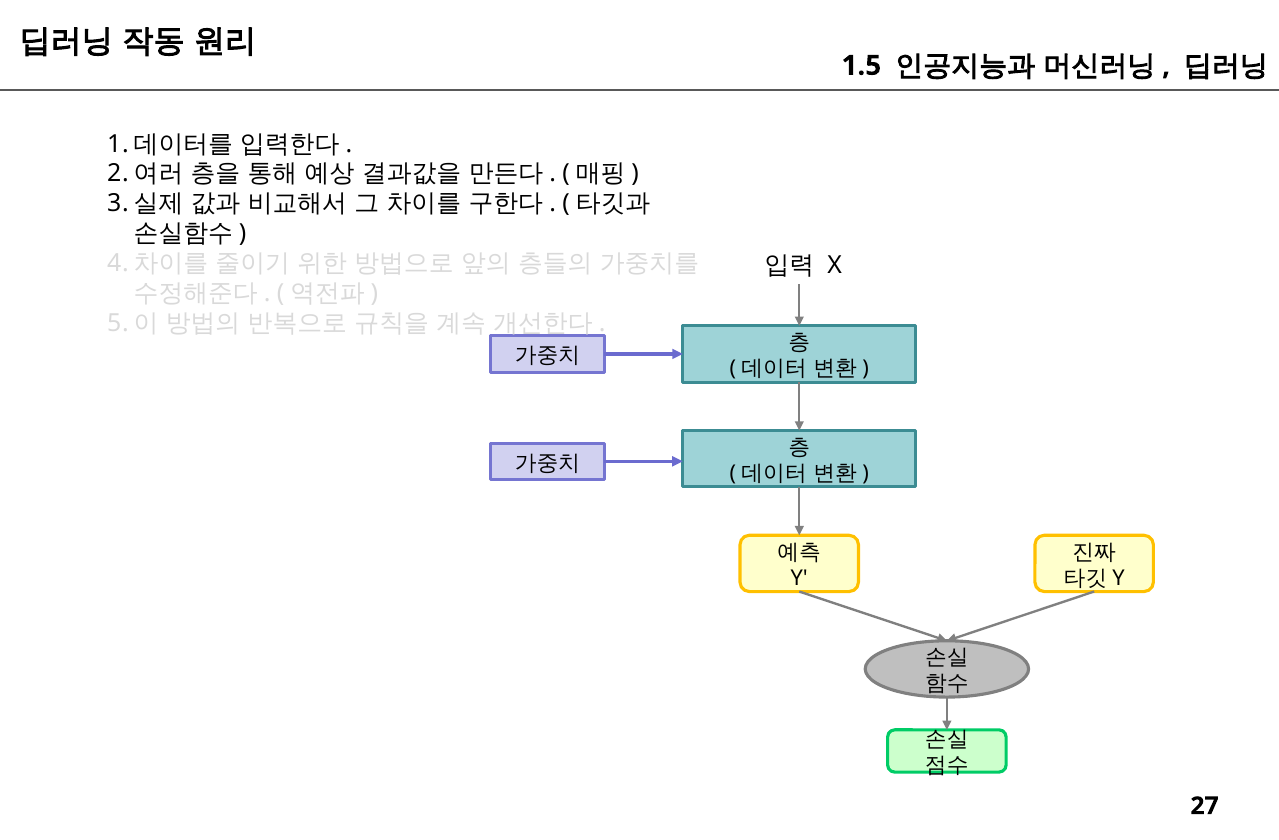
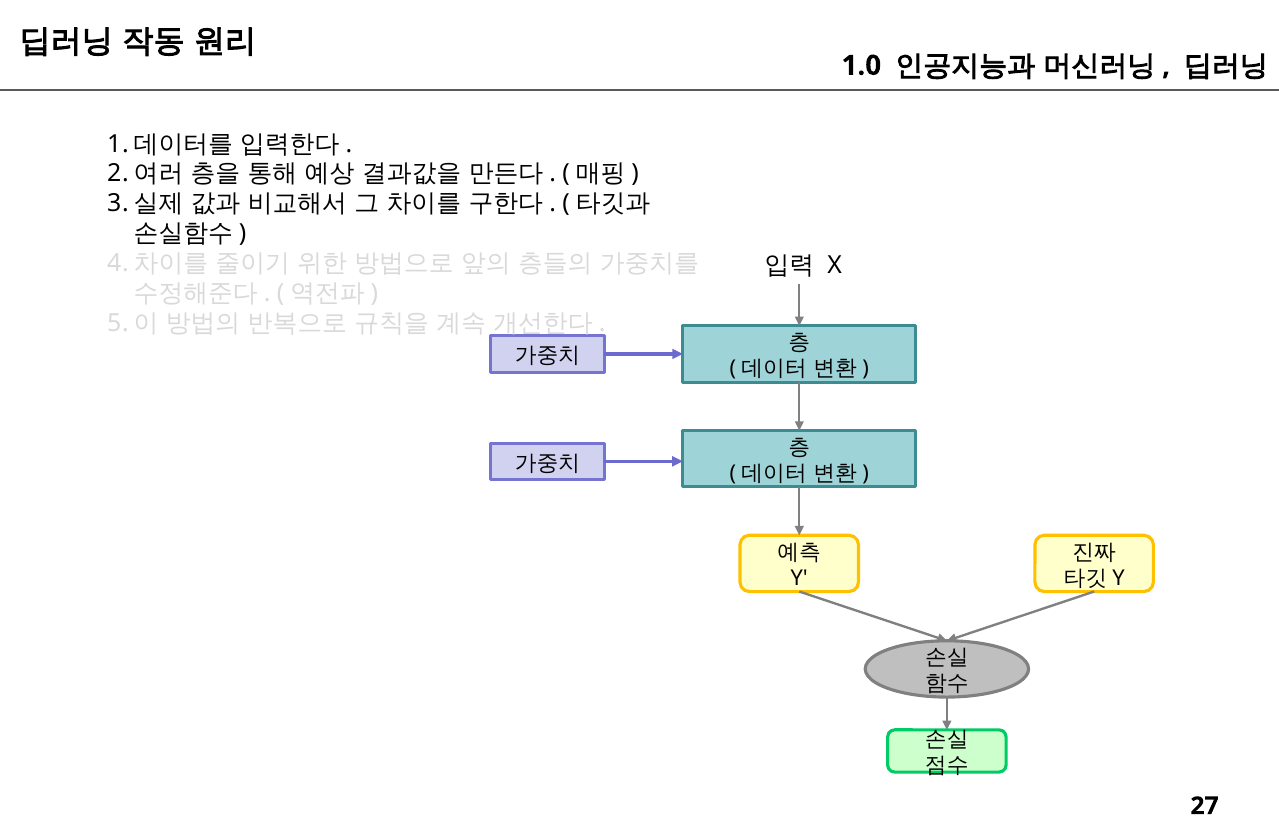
1.5: 1.5 -> 1.0
